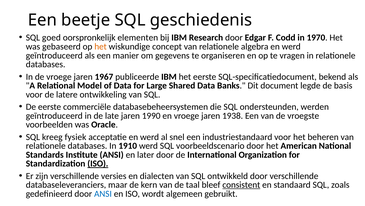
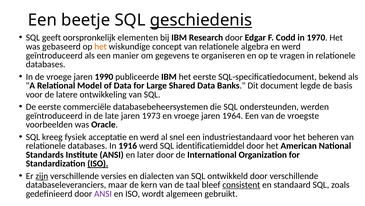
geschiedenis underline: none -> present
goed: goed -> geeft
1967: 1967 -> 1990
1990: 1990 -> 1973
1938: 1938 -> 1964
1910: 1910 -> 1916
voorbeeldscenario: voorbeeldscenario -> identificatiemiddel
zijn underline: none -> present
ANSI at (103, 193) colour: blue -> purple
